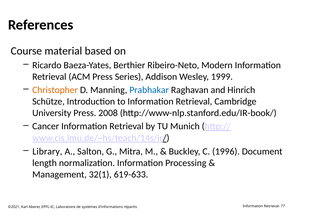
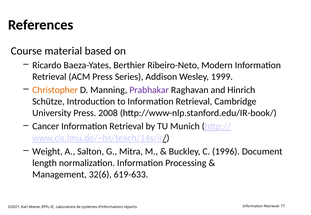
Prabhakar colour: blue -> purple
Library: Library -> Weight
32(1: 32(1 -> 32(6
